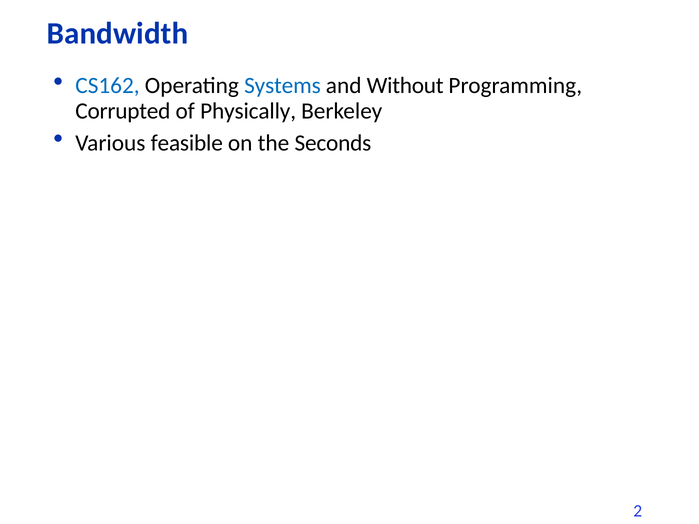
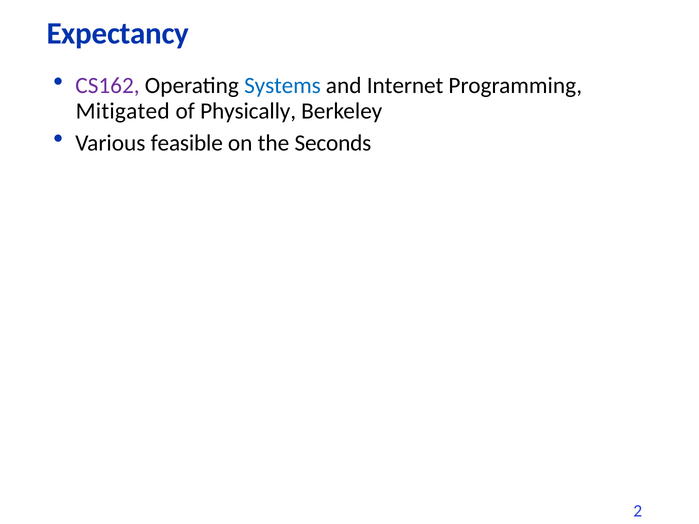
Bandwidth: Bandwidth -> Expectancy
CS162 colour: blue -> purple
Without: Without -> Internet
Corrupted: Corrupted -> Mitigated
